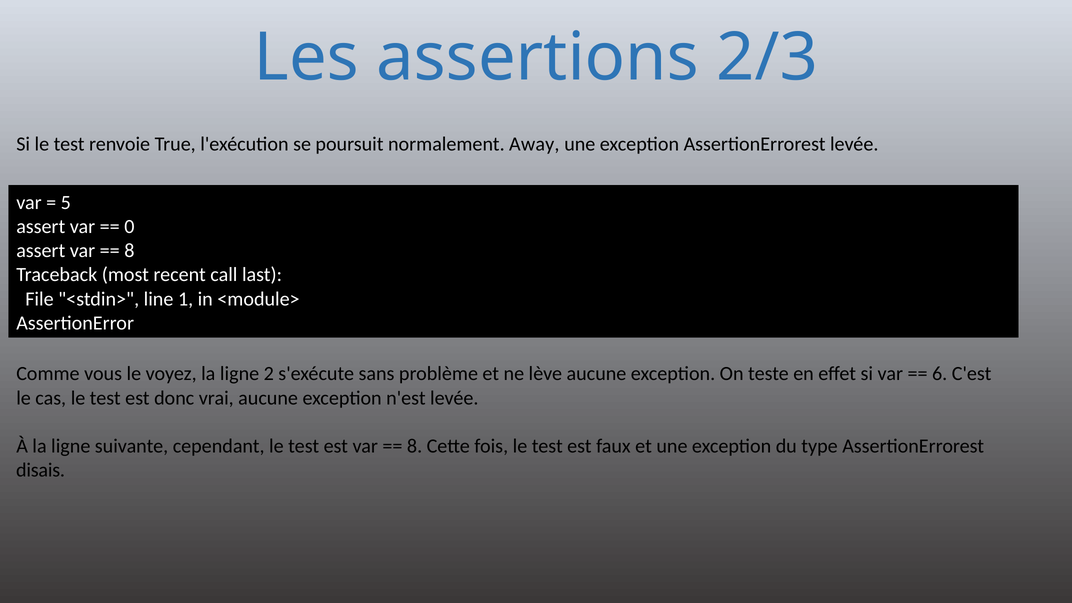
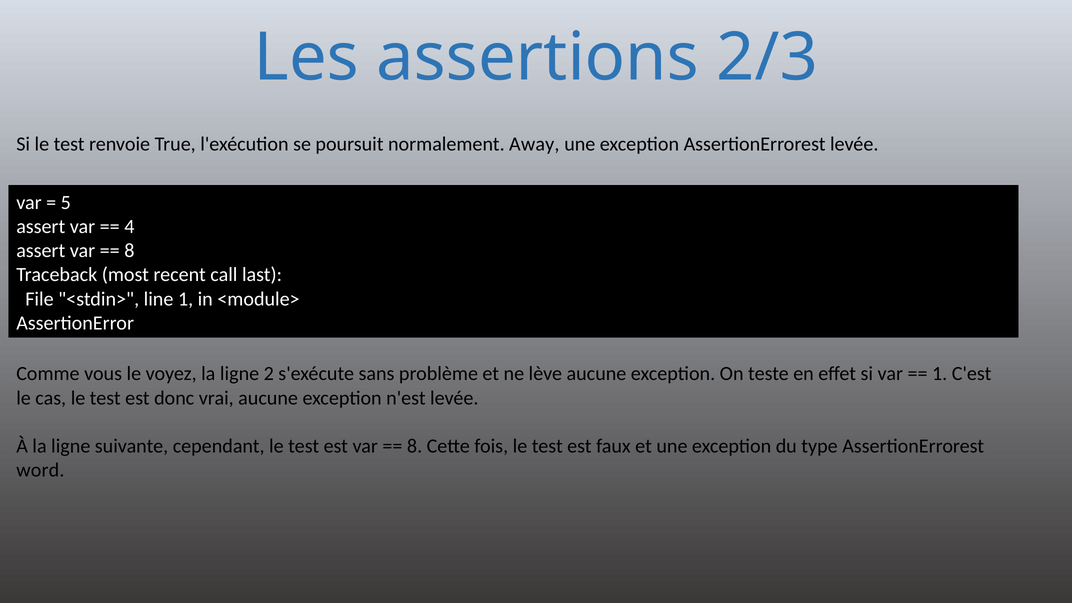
0: 0 -> 4
6 at (940, 374): 6 -> 1
disais: disais -> word
